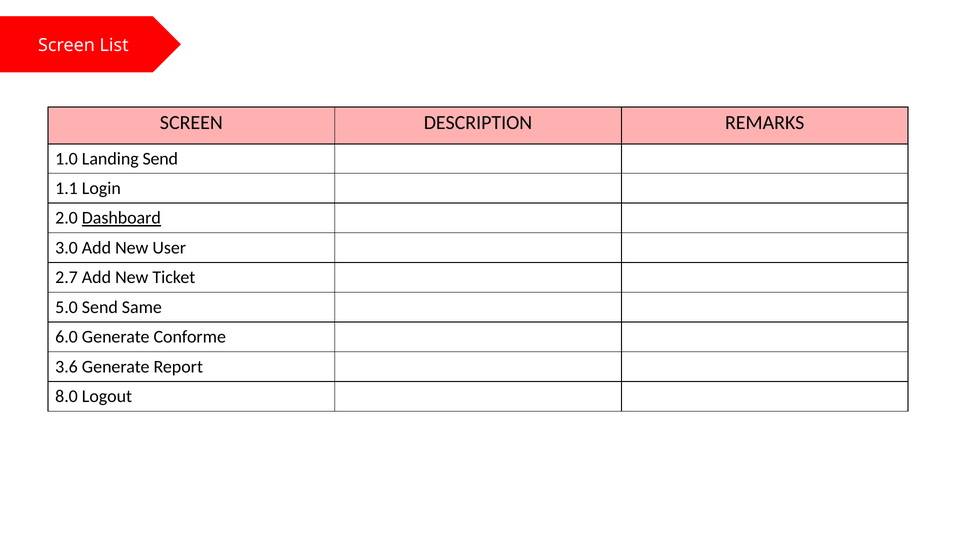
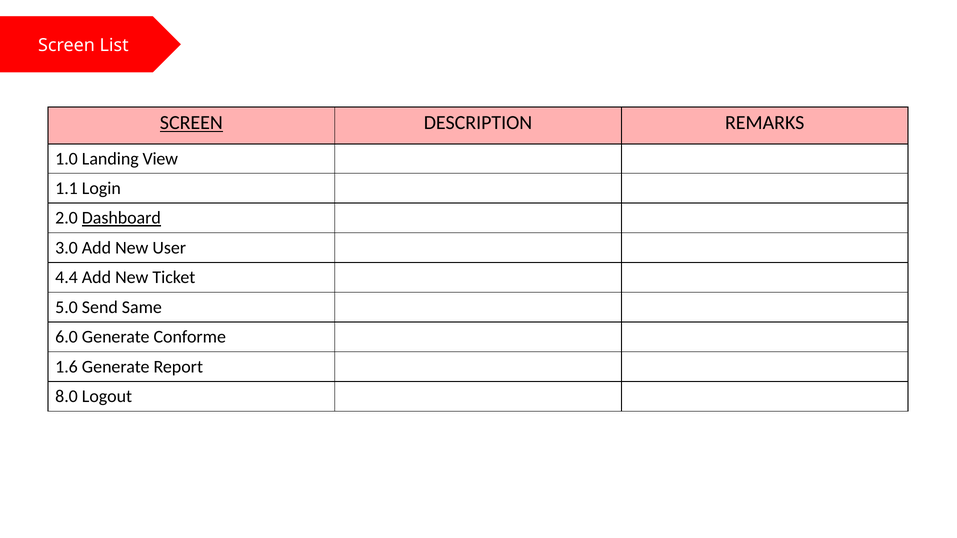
SCREEN at (191, 123) underline: none -> present
Landing Send: Send -> View
2.7: 2.7 -> 4.4
3.6: 3.6 -> 1.6
